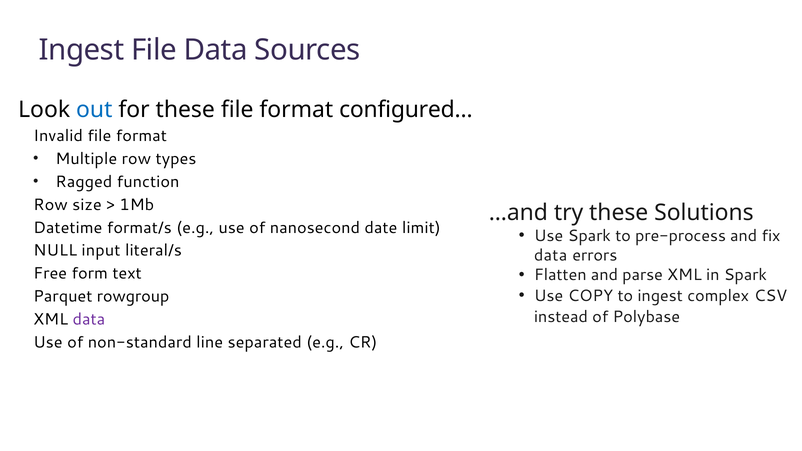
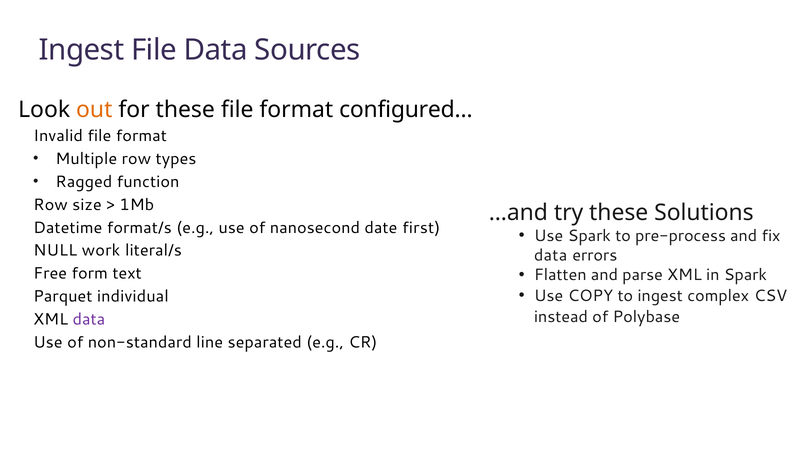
out colour: blue -> orange
limit: limit -> first
input: input -> work
rowgroup: rowgroup -> individual
